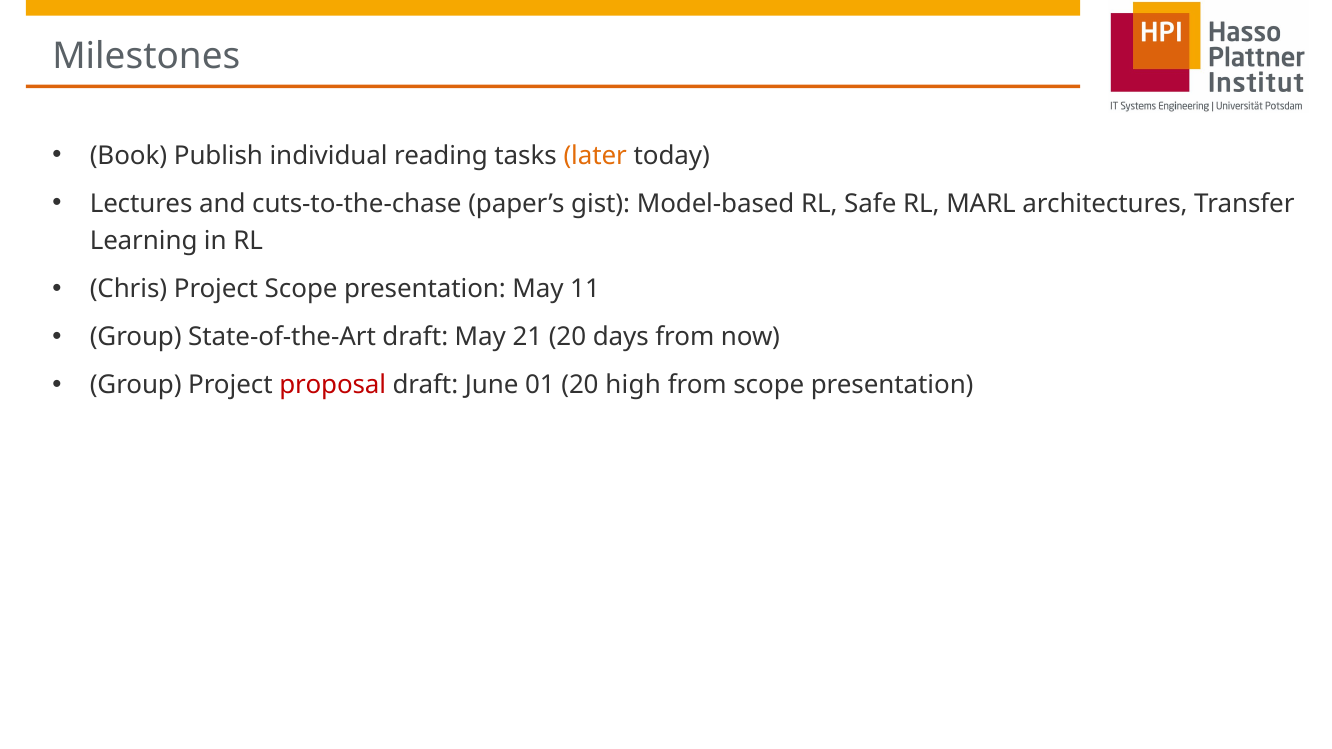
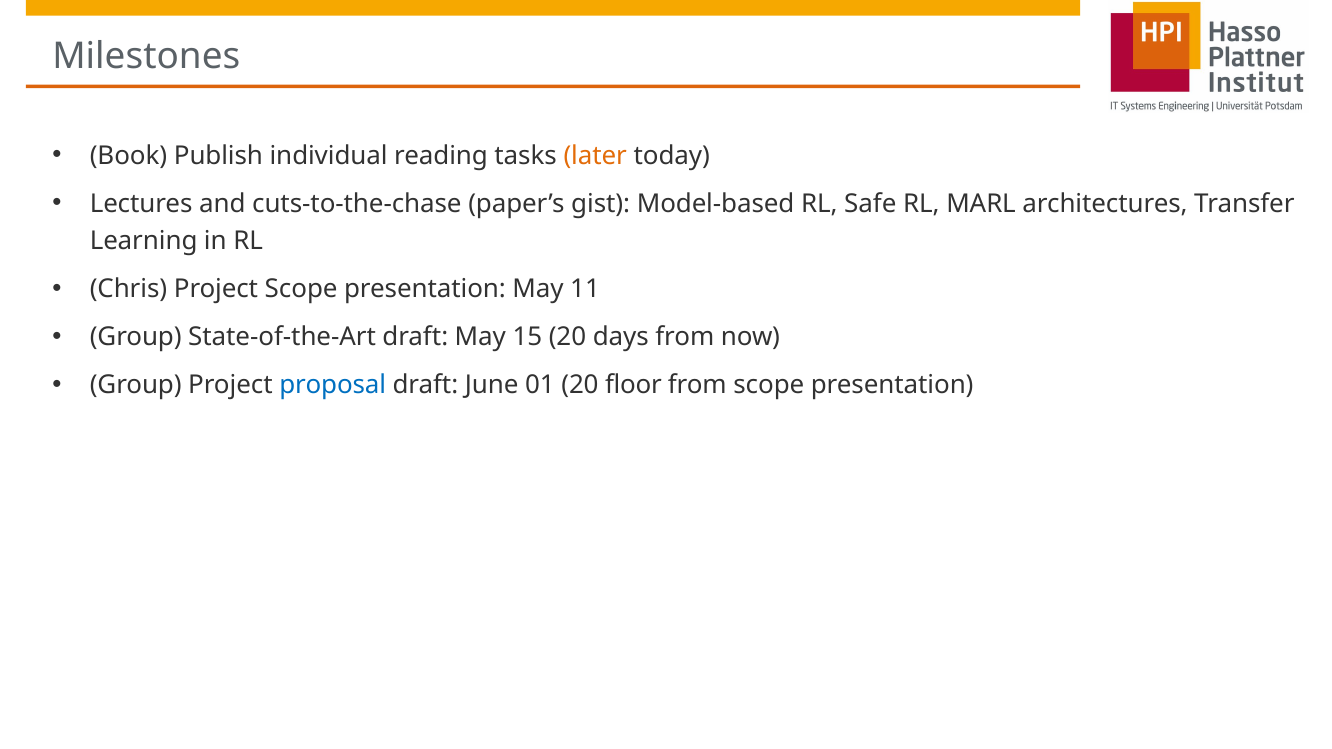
21: 21 -> 15
proposal colour: red -> blue
high: high -> floor
